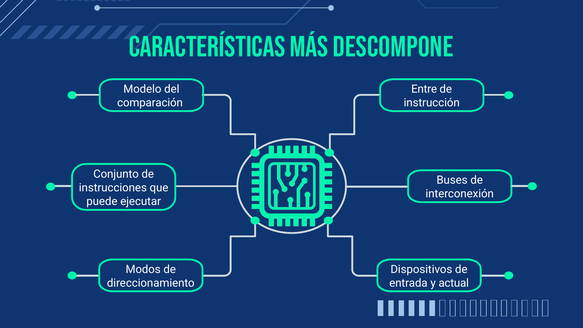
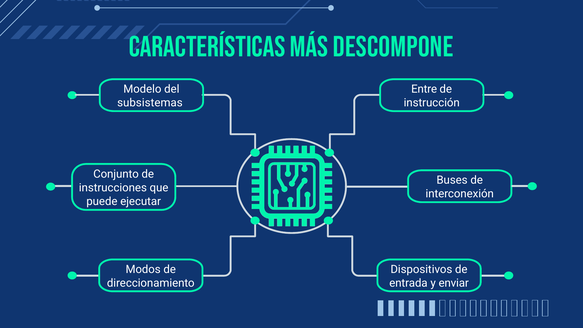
comparación: comparación -> subsistemas
actual: actual -> enviar
